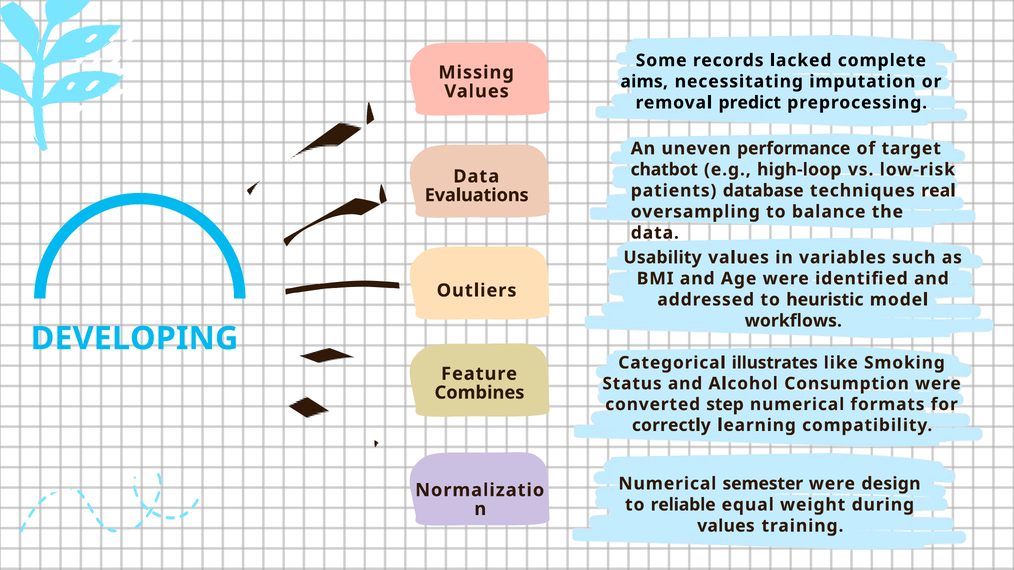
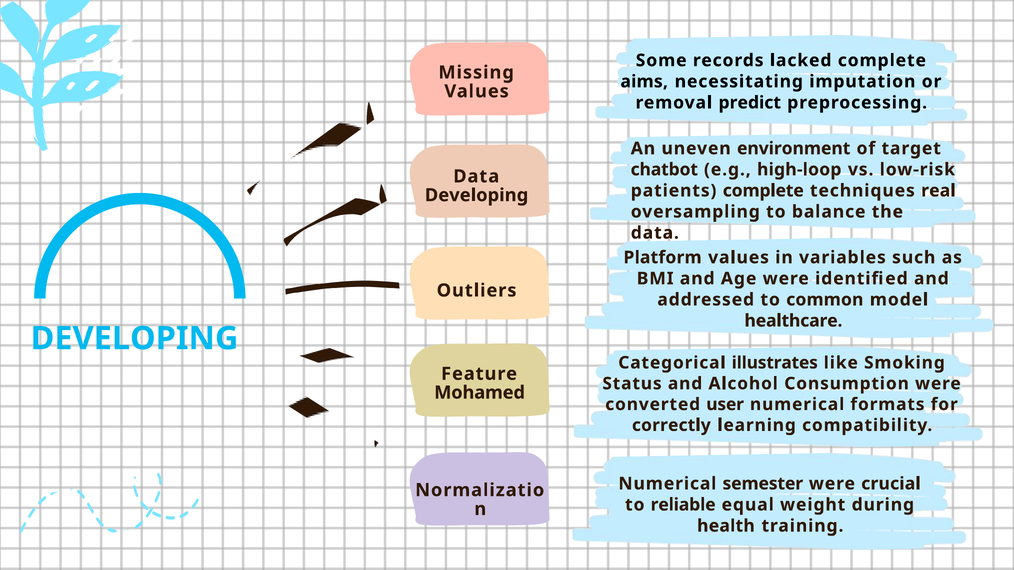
performance: performance -> environment
patients database: database -> complete
Evaluations at (477, 195): Evaluations -> Developing
Usability: Usability -> Platform
heuristic: heuristic -> common
workflows: workflows -> healthcare
Combines: Combines -> Mohamed
step: step -> user
design: design -> crucial
values at (726, 526): values -> health
